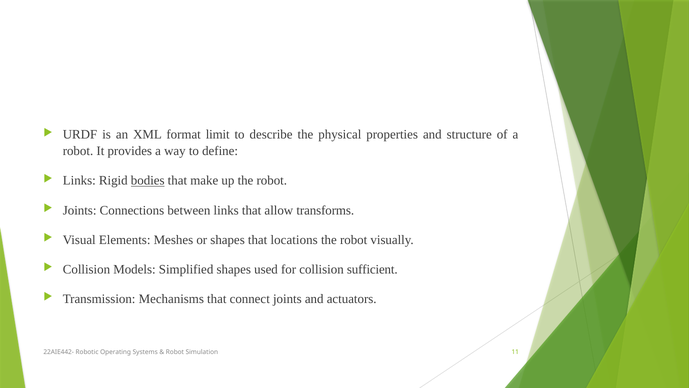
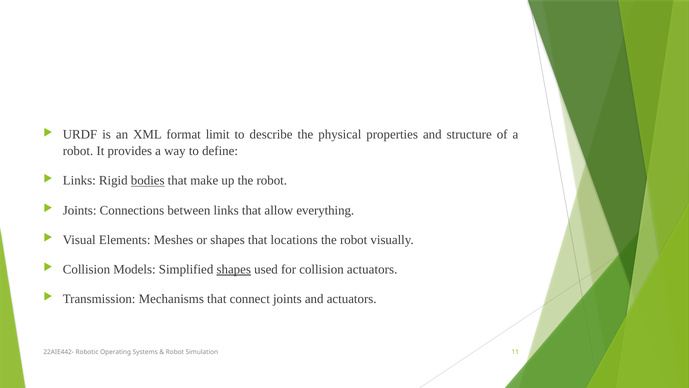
transforms: transforms -> everything
shapes at (234, 269) underline: none -> present
collision sufficient: sufficient -> actuators
